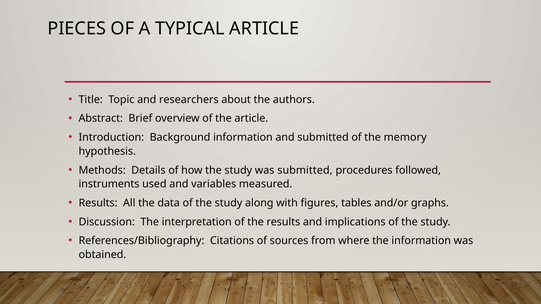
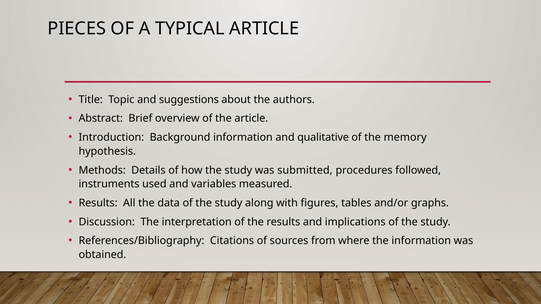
researchers: researchers -> suggestions
and submitted: submitted -> qualitative
